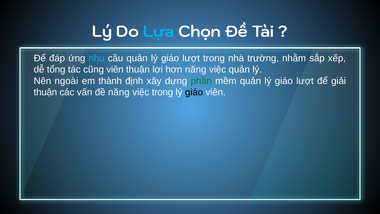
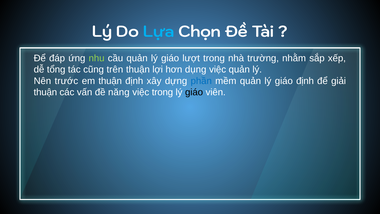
nhu colour: light blue -> light green
cũng viên: viên -> trên
hơn năng: năng -> dụng
ngoài: ngoài -> trước
em thành: thành -> thuận
phần colour: green -> blue
lượt at (305, 81): lượt -> định
